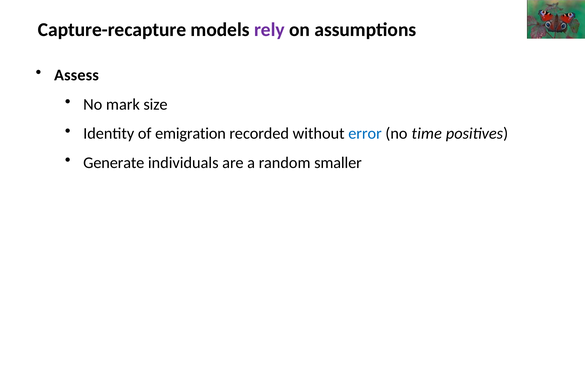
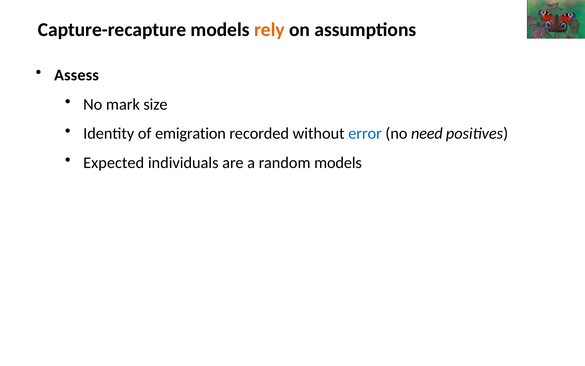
rely colour: purple -> orange
time: time -> need
Generate: Generate -> Expected
random smaller: smaller -> models
